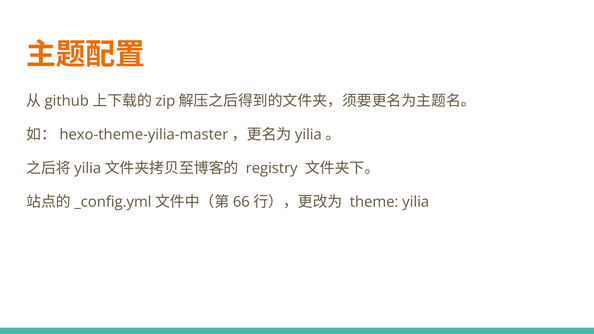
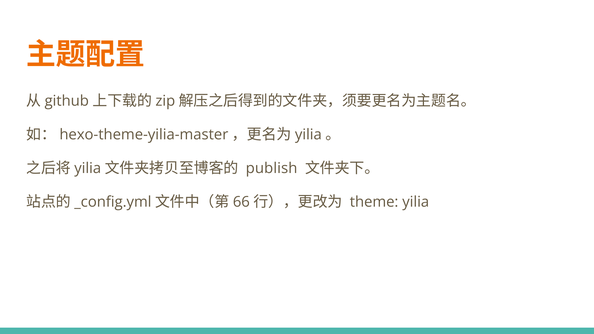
registry: registry -> publish
